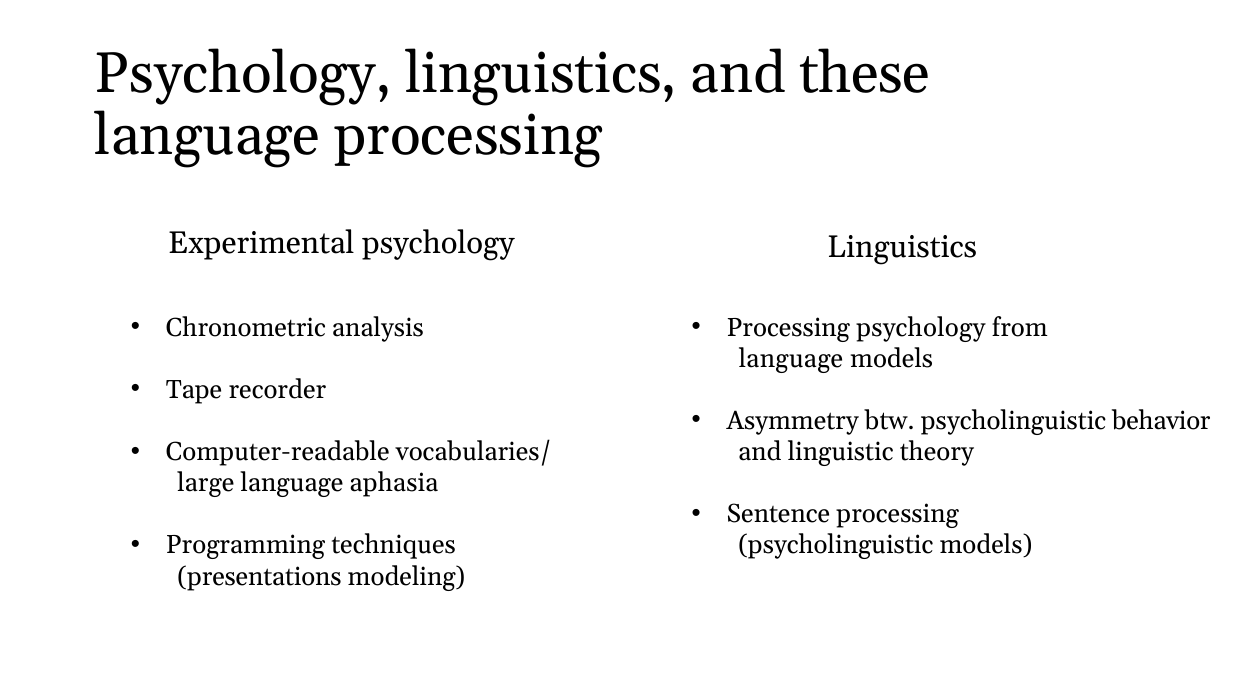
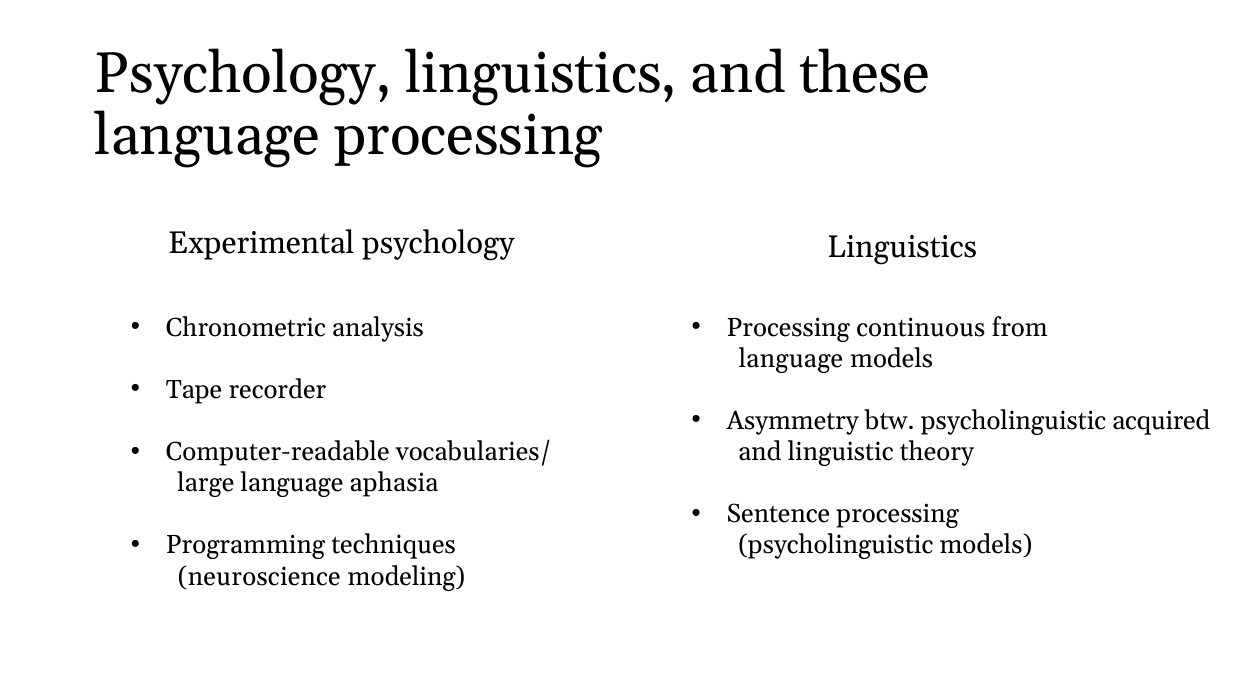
Processing psychology: psychology -> continuous
behavior: behavior -> acquired
presentations: presentations -> neuroscience
